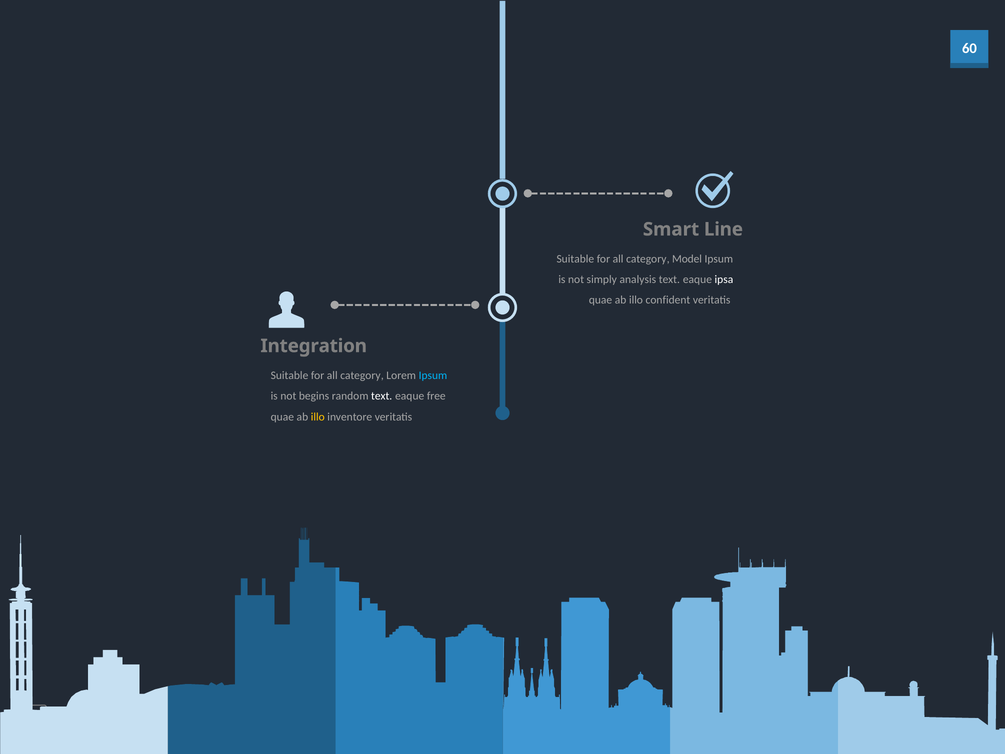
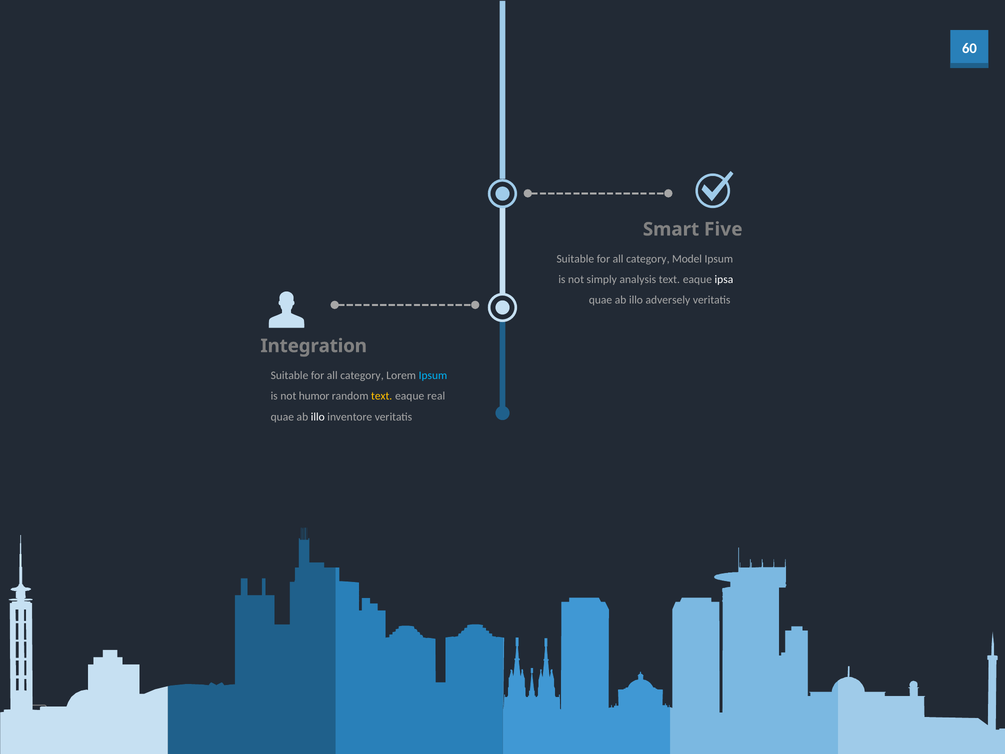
Line: Line -> Five
confident: confident -> adversely
begins: begins -> humor
text at (382, 396) colour: white -> yellow
free: free -> real
illo at (318, 417) colour: yellow -> white
